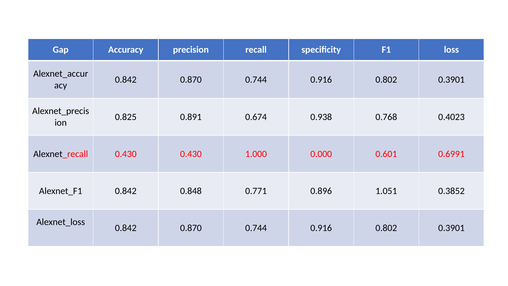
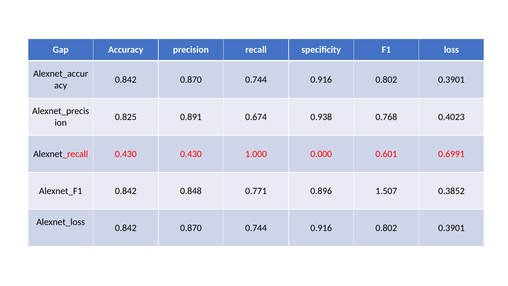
1.051: 1.051 -> 1.507
